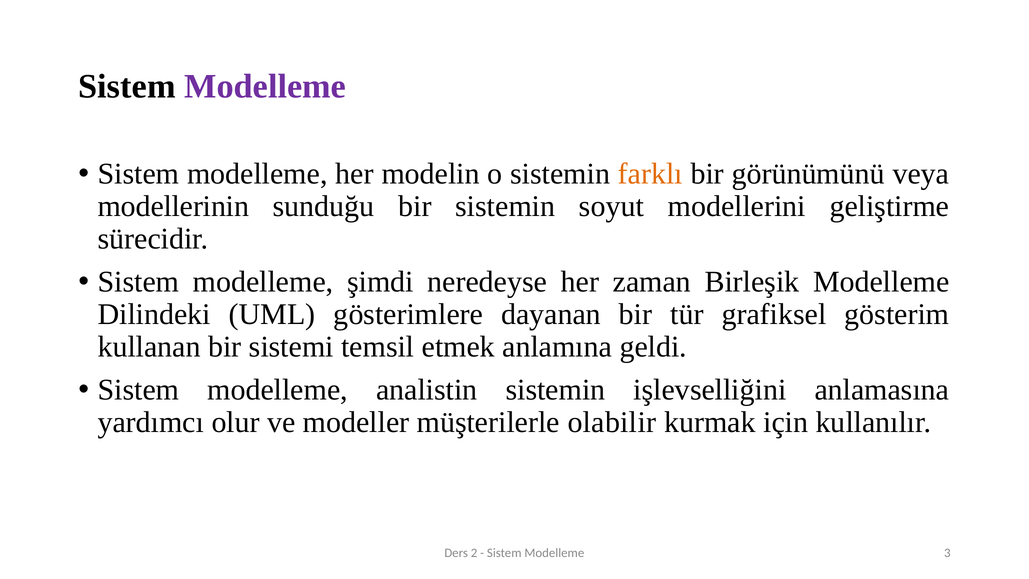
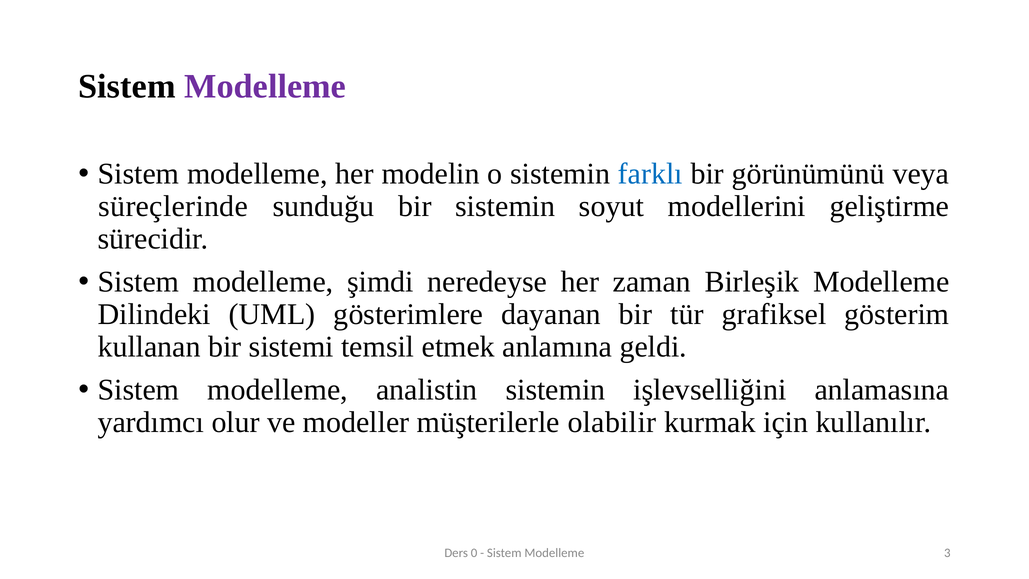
farklı colour: orange -> blue
modellerinin: modellerinin -> süreçlerinde
2: 2 -> 0
